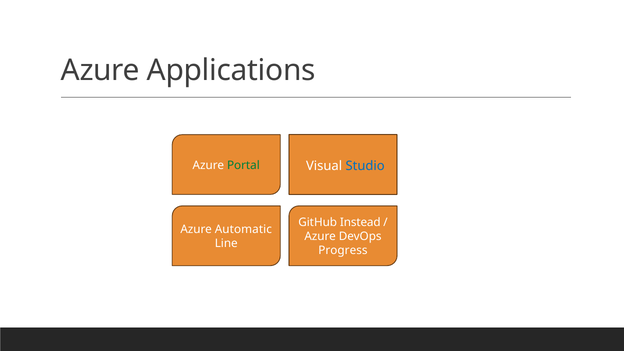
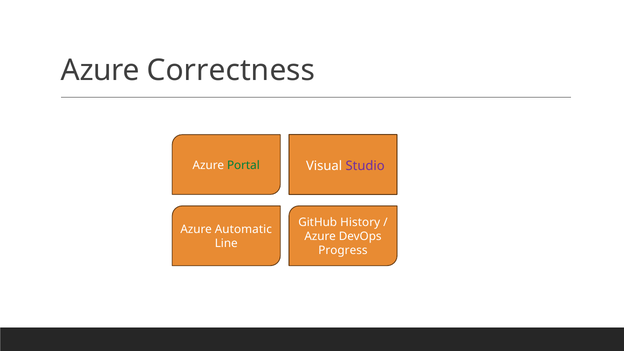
Applications: Applications -> Correctness
Studio colour: blue -> purple
Instead: Instead -> History
